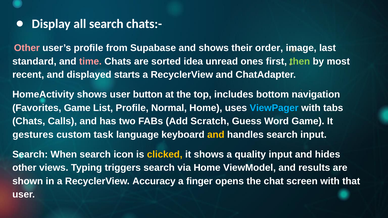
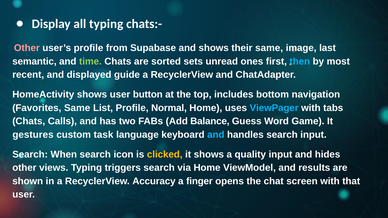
all search: search -> typing
their order: order -> same
standard: standard -> semantic
time colour: pink -> light green
idea: idea -> sets
then colour: light green -> light blue
starts: starts -> guide
Favorites Game: Game -> Same
Scratch: Scratch -> Balance
and at (216, 135) colour: yellow -> light blue
